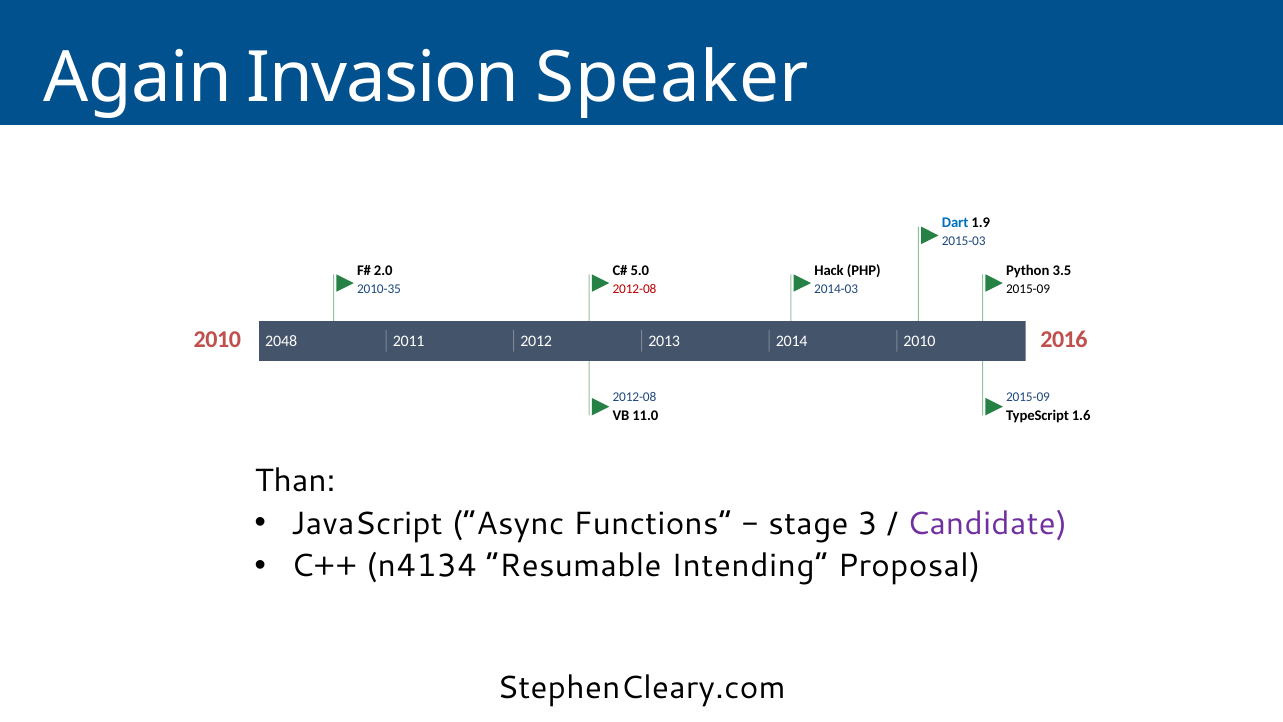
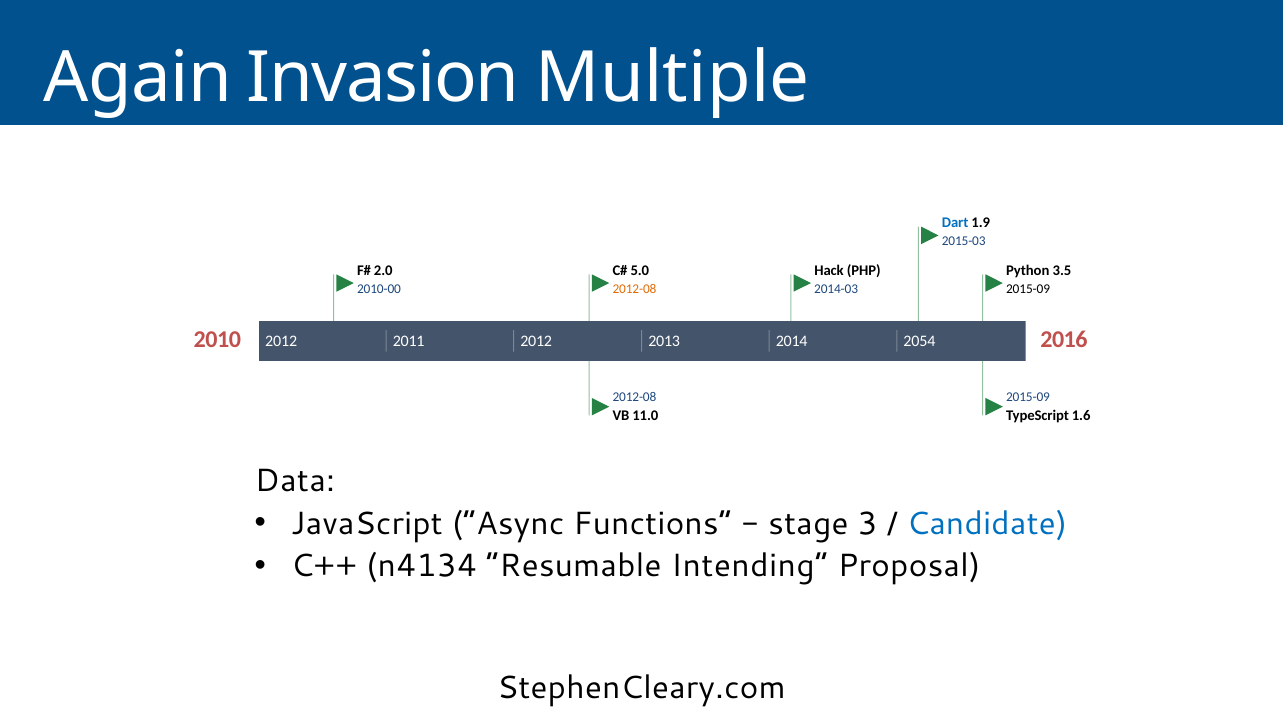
Speaker: Speaker -> Multiple
2010-35: 2010-35 -> 2010-00
2012-08 at (635, 289) colour: red -> orange
2048 at (281, 341): 2048 -> 2012
2014 2010: 2010 -> 2054
Than: Than -> Data
Candidate colour: purple -> blue
